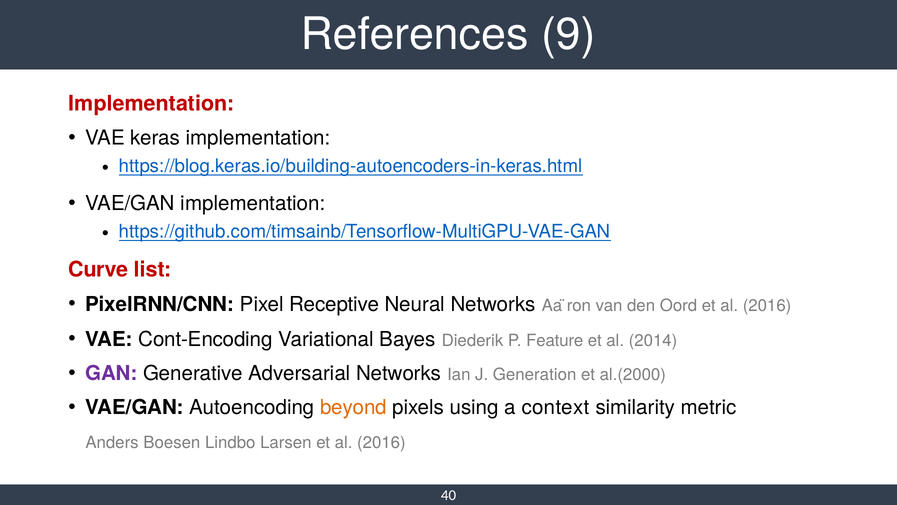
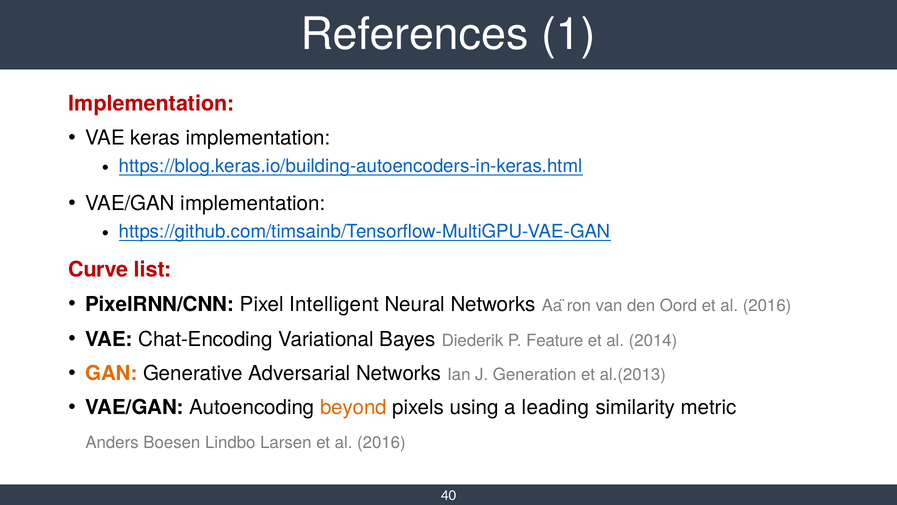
9: 9 -> 1
Receptive: Receptive -> Intelligent
Cont-Encoding: Cont-Encoding -> Chat-Encoding
GAN colour: purple -> orange
al.(2000: al.(2000 -> al.(2013
context: context -> leading
